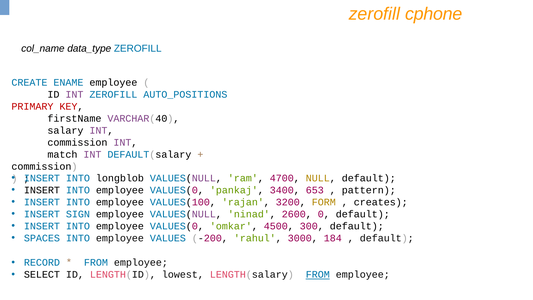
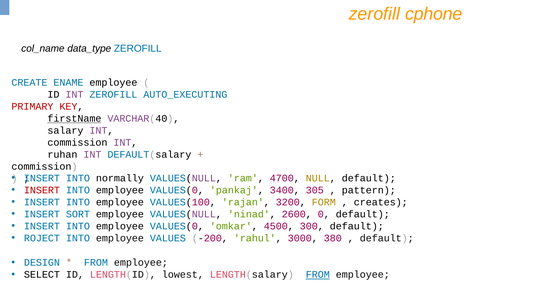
AUTO_POSITIONS: AUTO_POSITIONS -> AUTO_EXECUTING
firstName underline: none -> present
match: match -> ruhan
longblob: longblob -> normally
INSERT at (42, 190) colour: black -> red
653: 653 -> 305
SIGN: SIGN -> SORT
SPACES: SPACES -> ROJECT
184: 184 -> 380
RECORD: RECORD -> DESIGN
